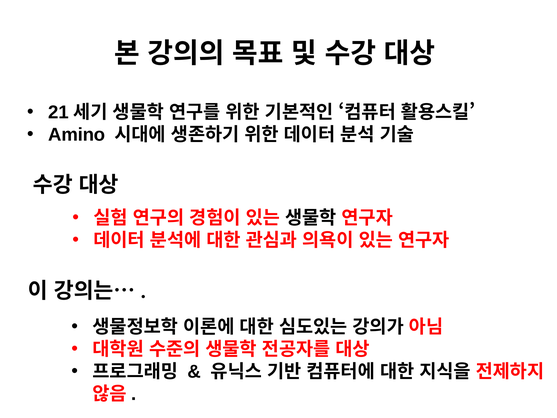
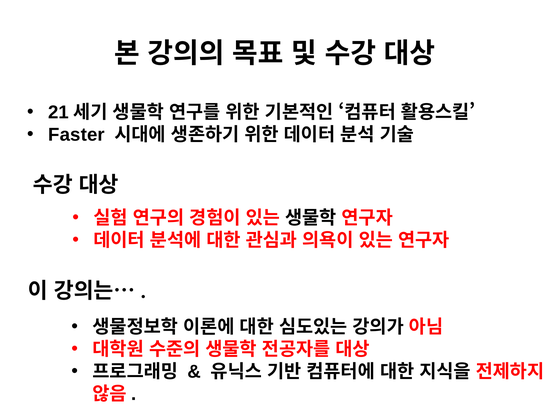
Amino: Amino -> Faster
